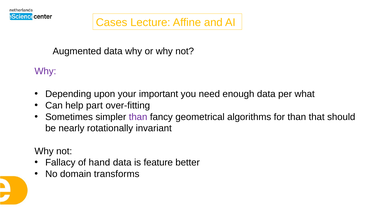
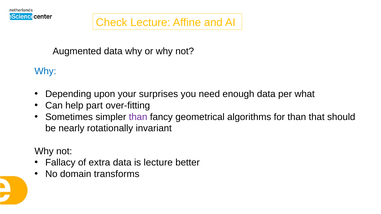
Cases: Cases -> Check
Why at (45, 71) colour: purple -> blue
important: important -> surprises
hand: hand -> extra
is feature: feature -> lecture
